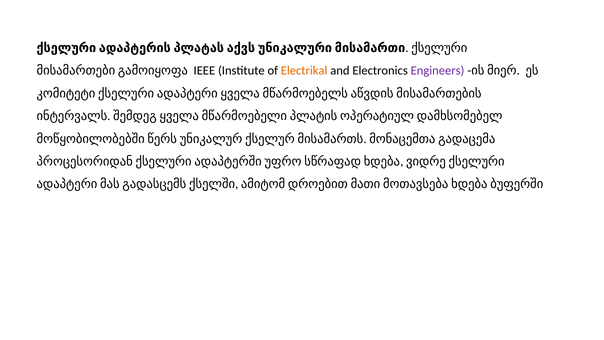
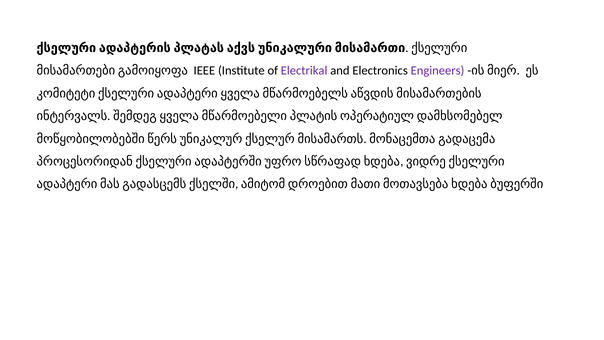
Electrikal colour: orange -> purple
